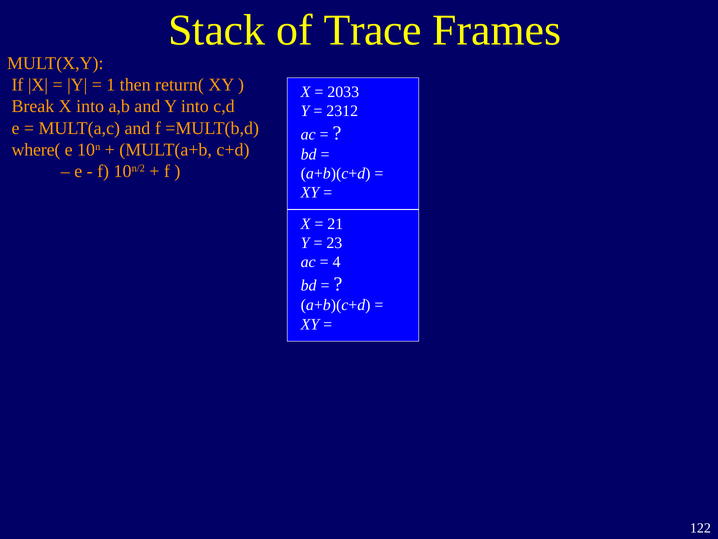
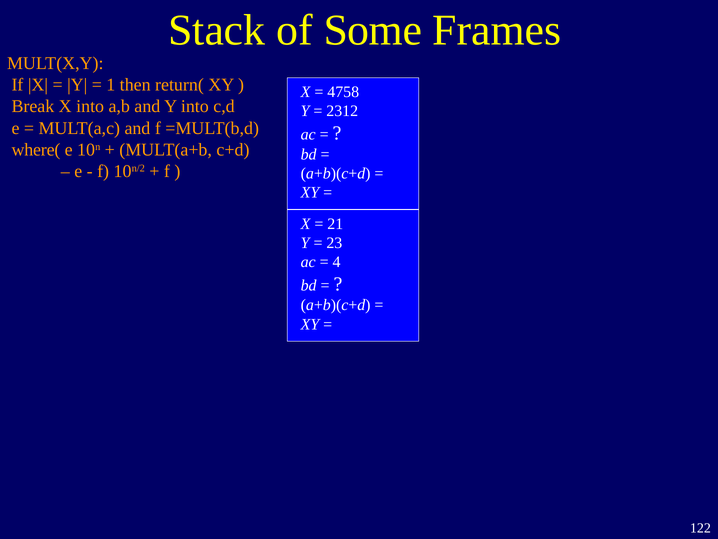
Trace: Trace -> Some
2033: 2033 -> 4758
